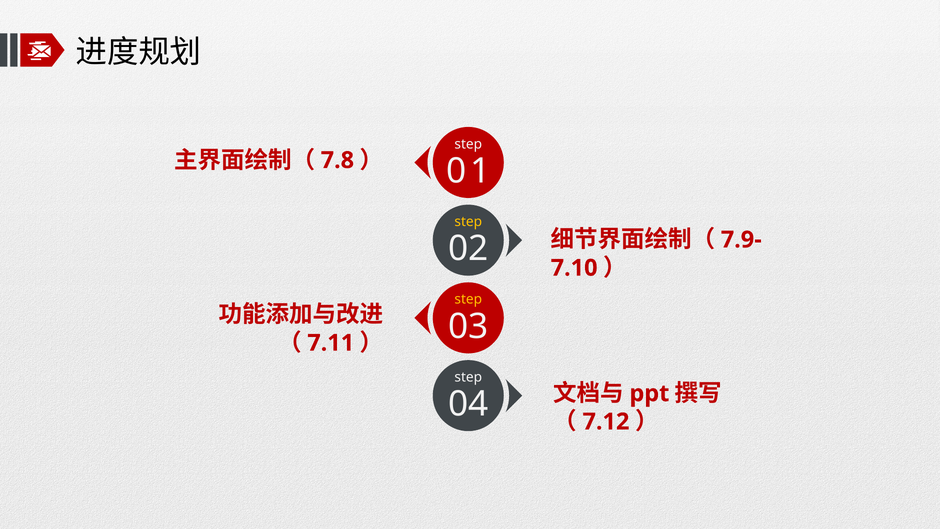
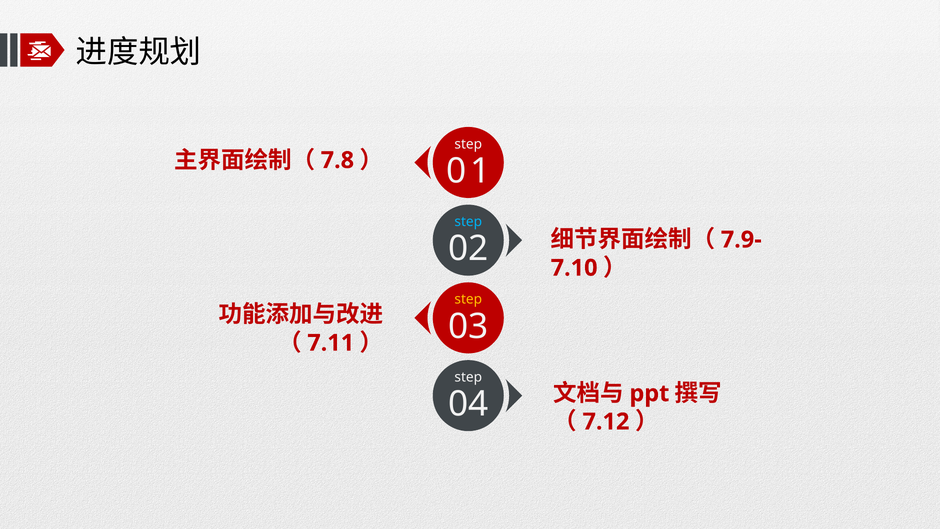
step at (468, 222) colour: yellow -> light blue
